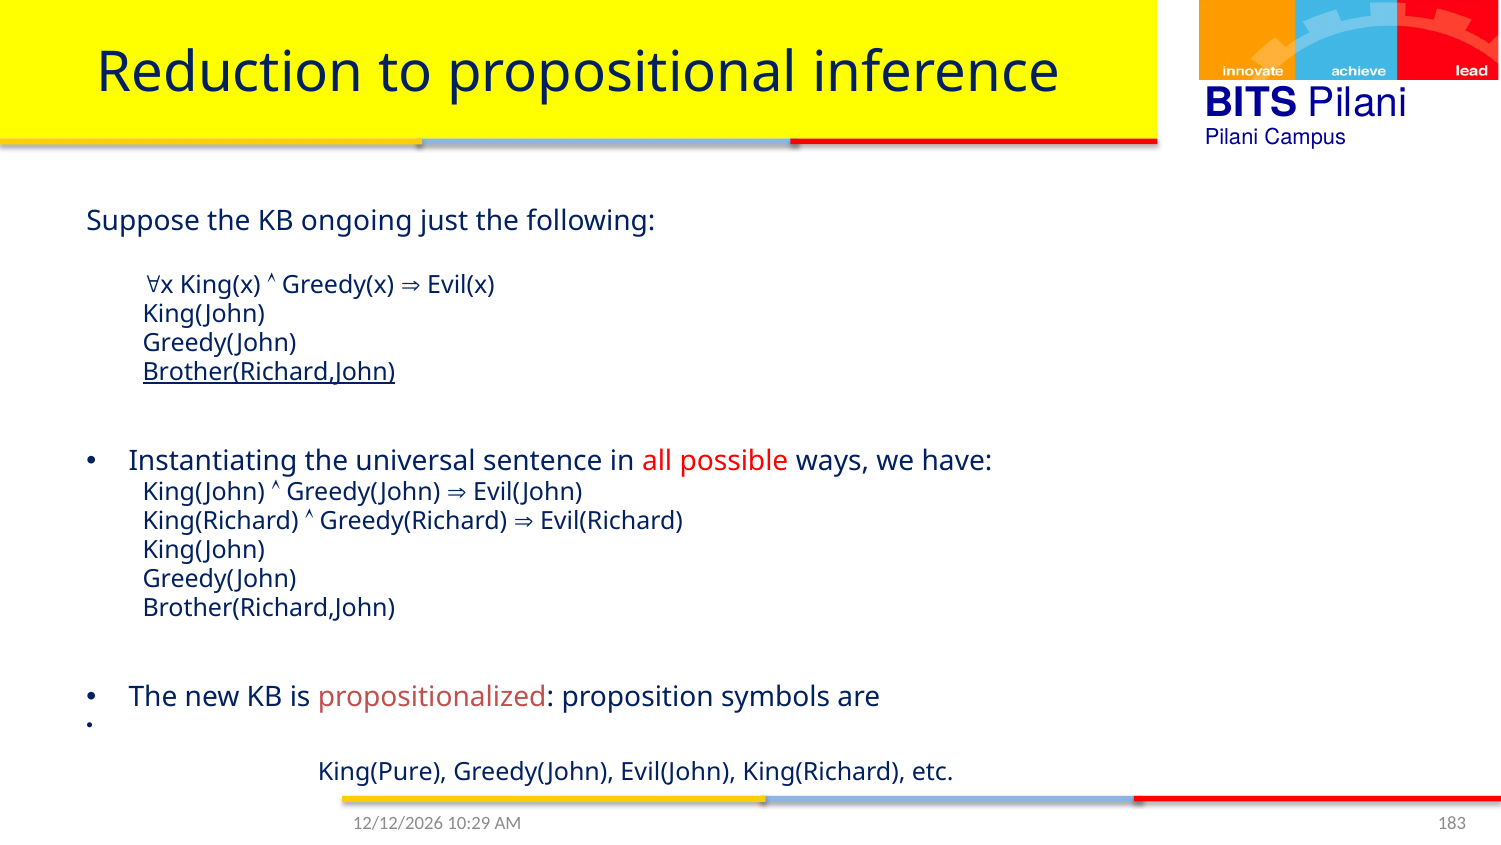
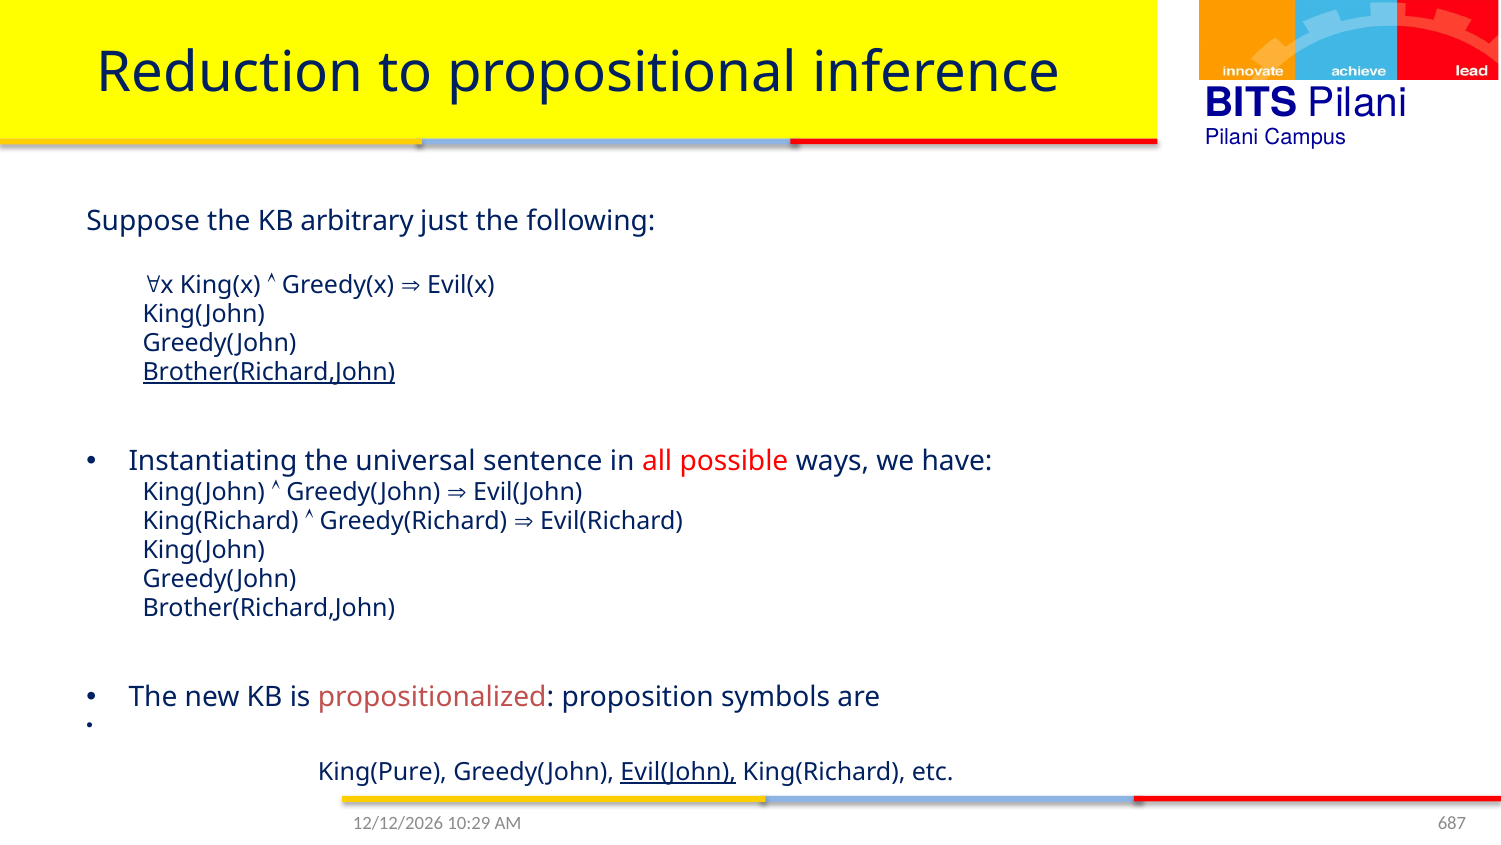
ongoing: ongoing -> arbitrary
Evil(John at (678, 772) underline: none -> present
183: 183 -> 687
